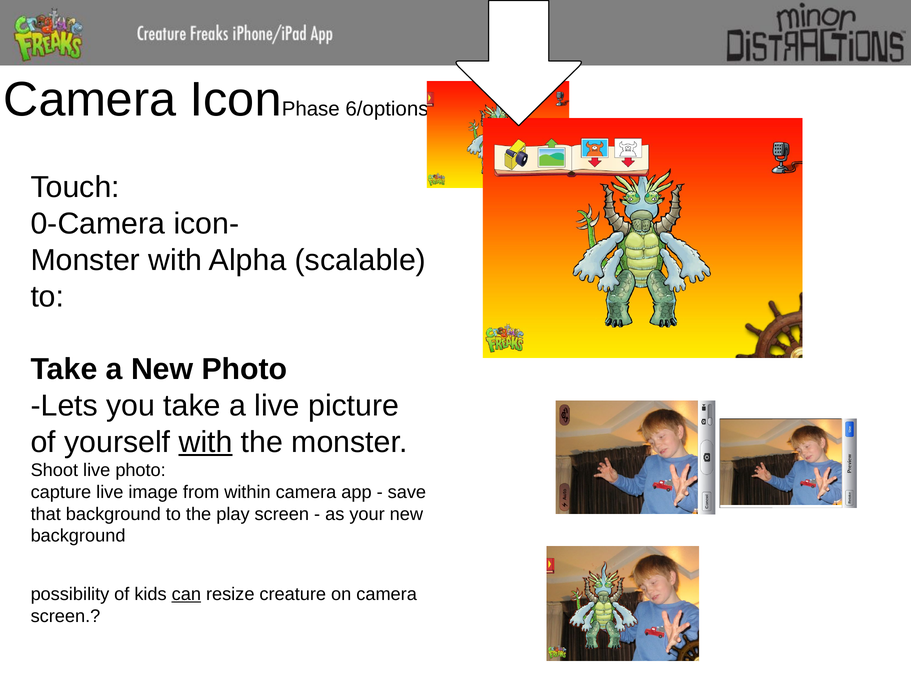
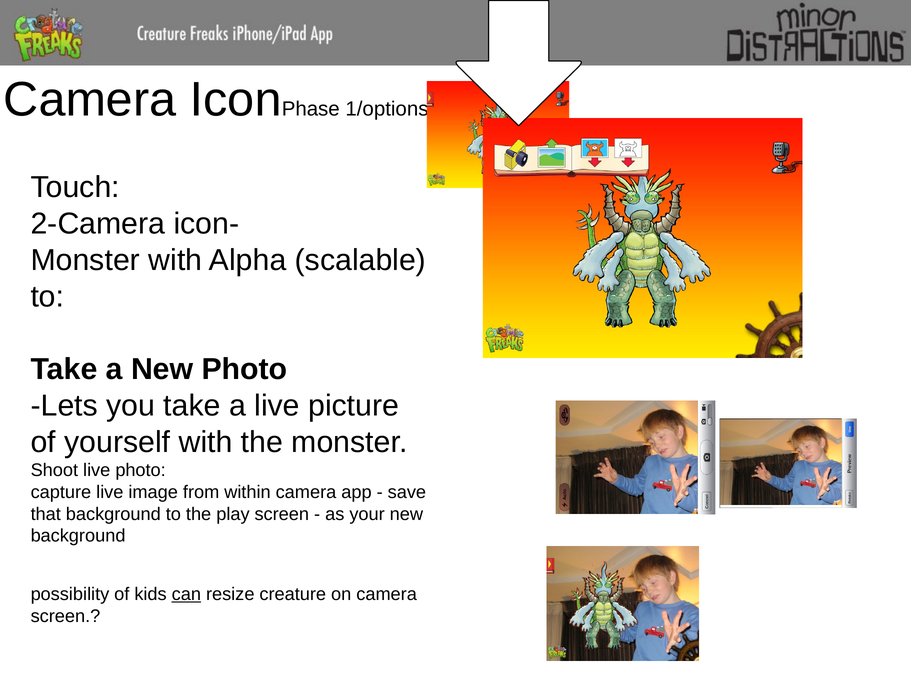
6/options: 6/options -> 1/options
0-Camera: 0-Camera -> 2-Camera
with at (206, 442) underline: present -> none
